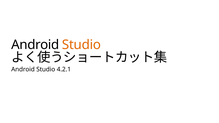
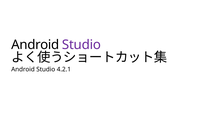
Studio at (81, 45) colour: orange -> purple
